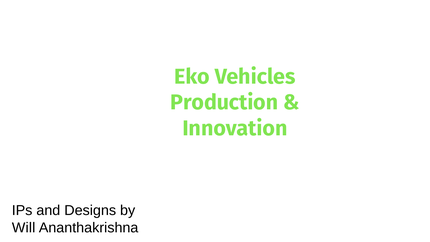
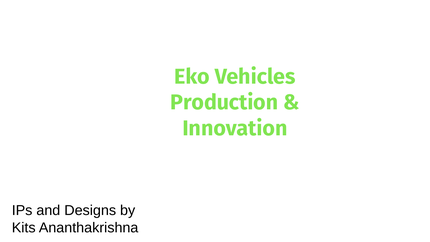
Will: Will -> Kits
